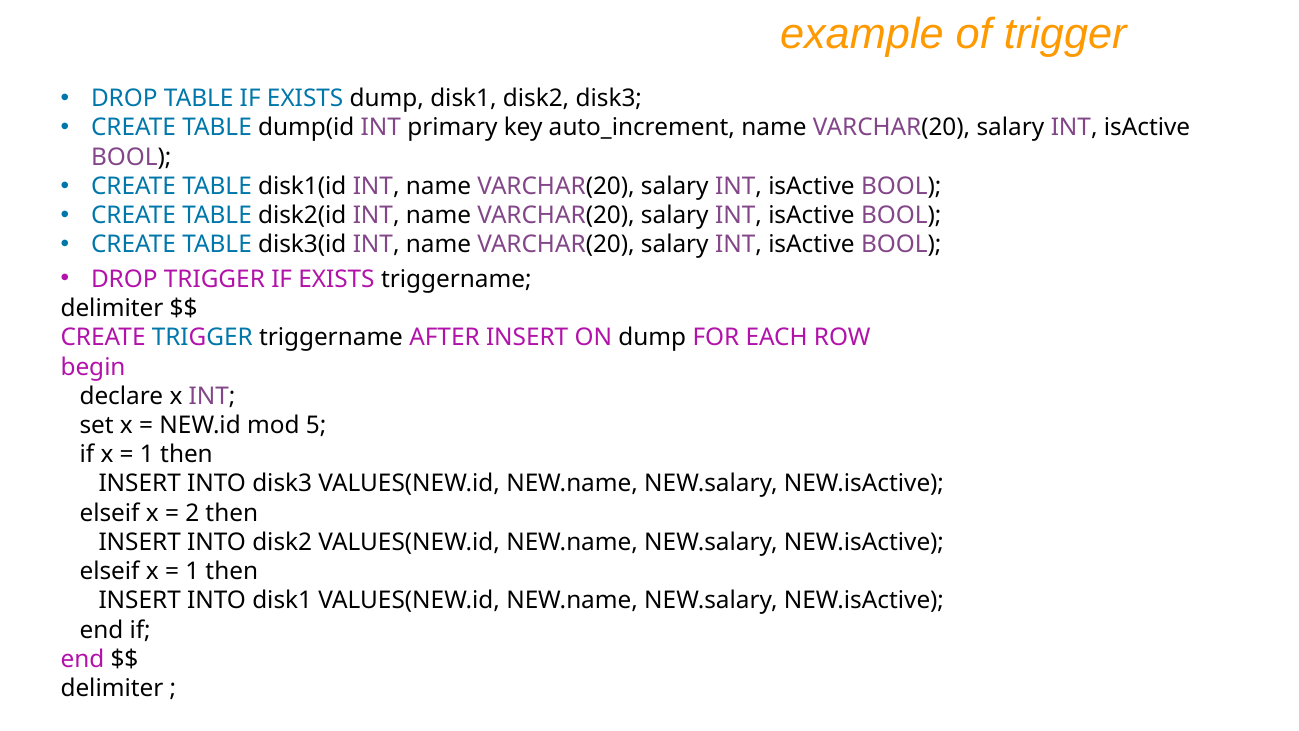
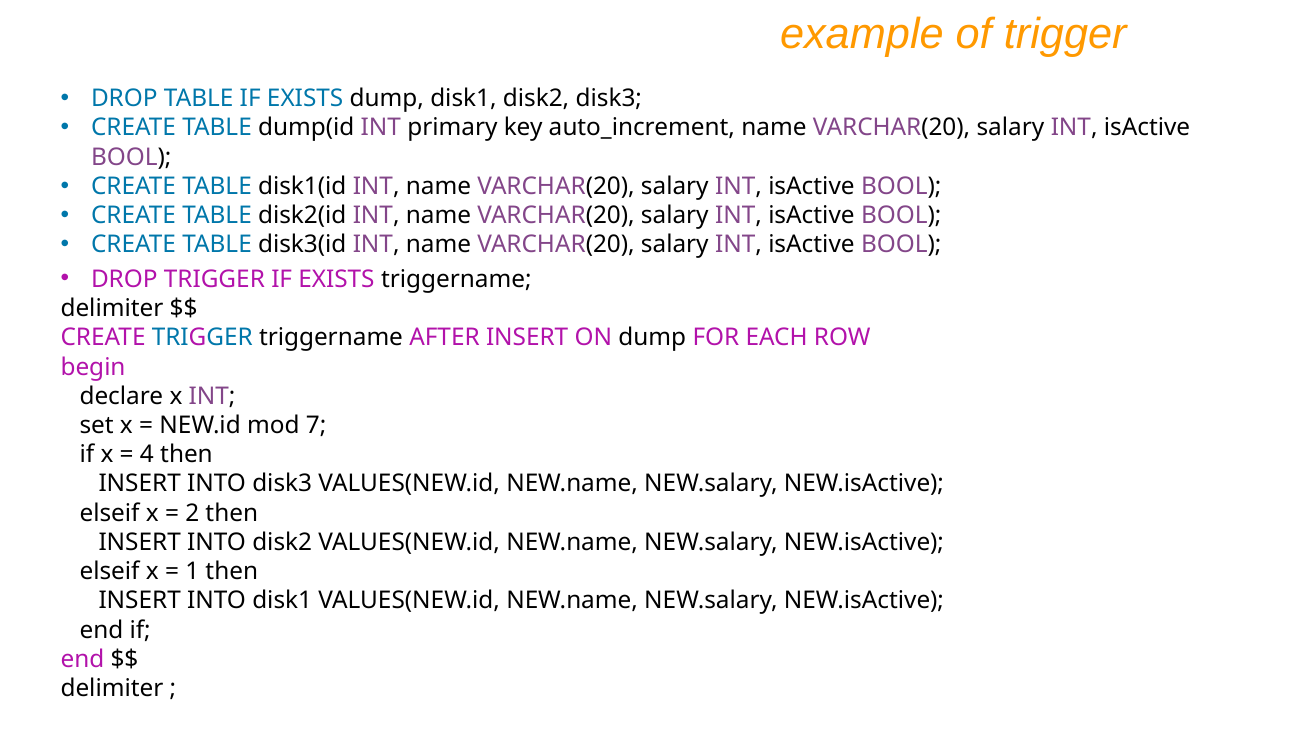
5: 5 -> 7
1 at (147, 454): 1 -> 4
